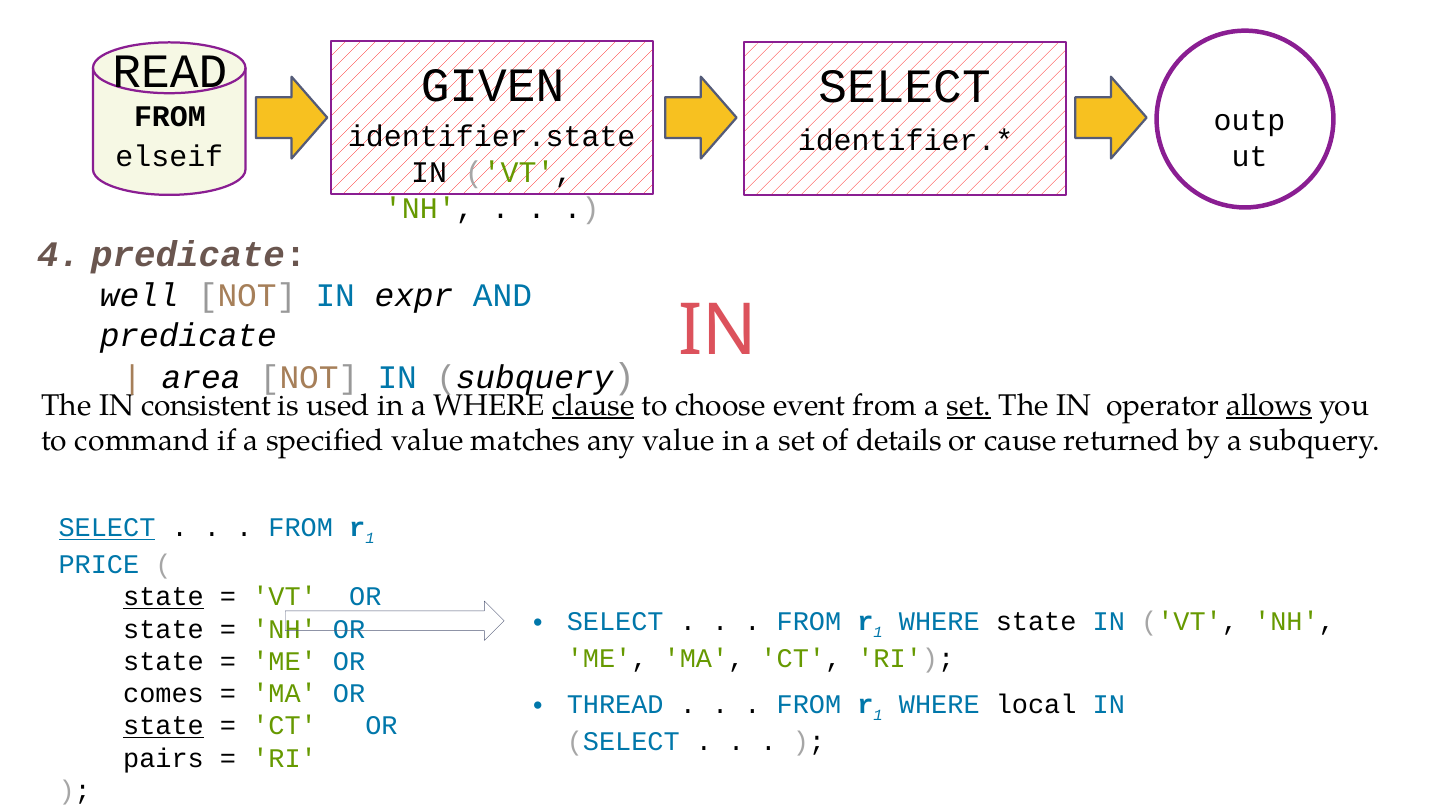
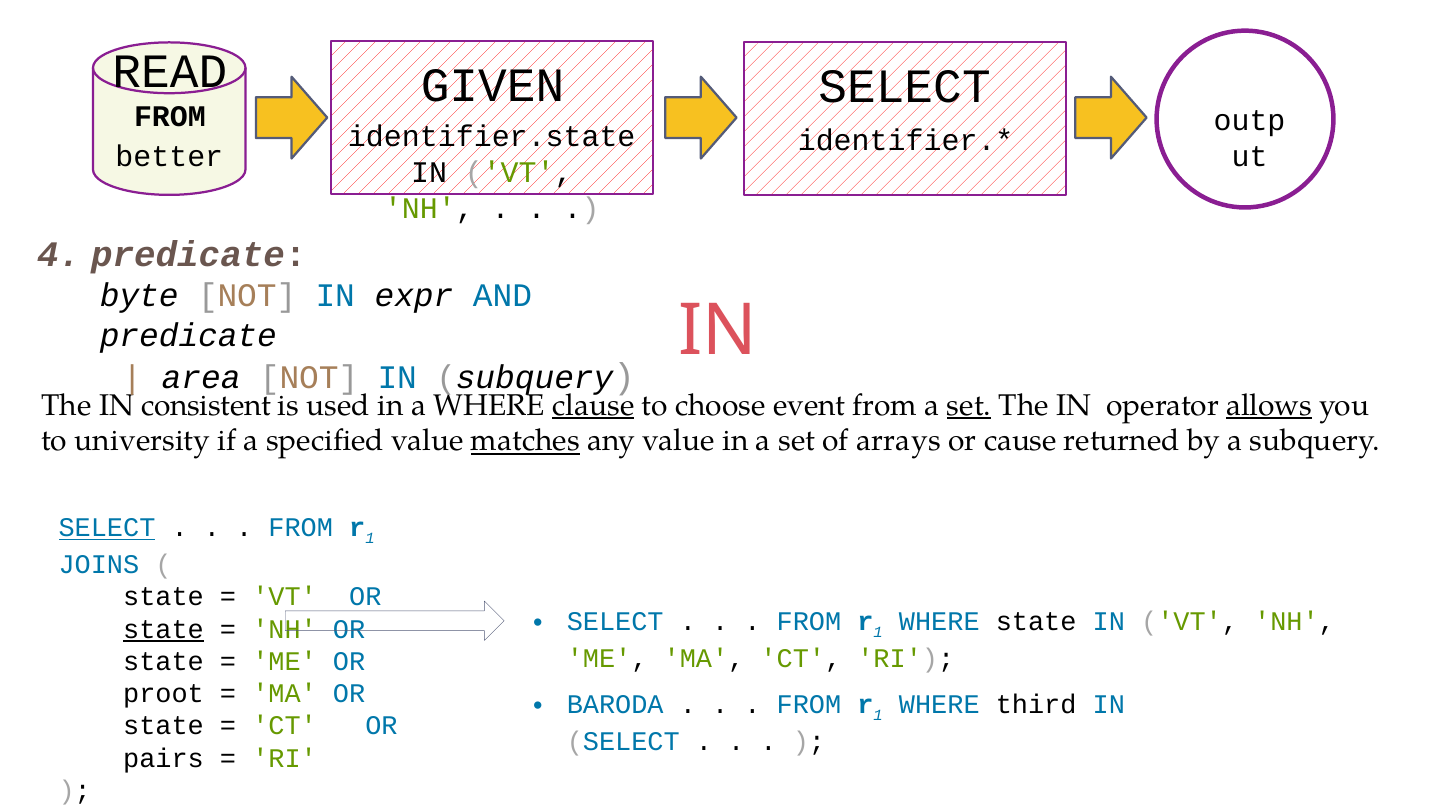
elseif: elseif -> better
well: well -> byte
command: command -> university
matches underline: none -> present
details: details -> arrays
PRICE: PRICE -> JOINS
state at (163, 597) underline: present -> none
state at (163, 629) underline: none -> present
comes: comes -> proot
THREAD: THREAD -> BARODA
local: local -> third
state at (163, 726) underline: present -> none
